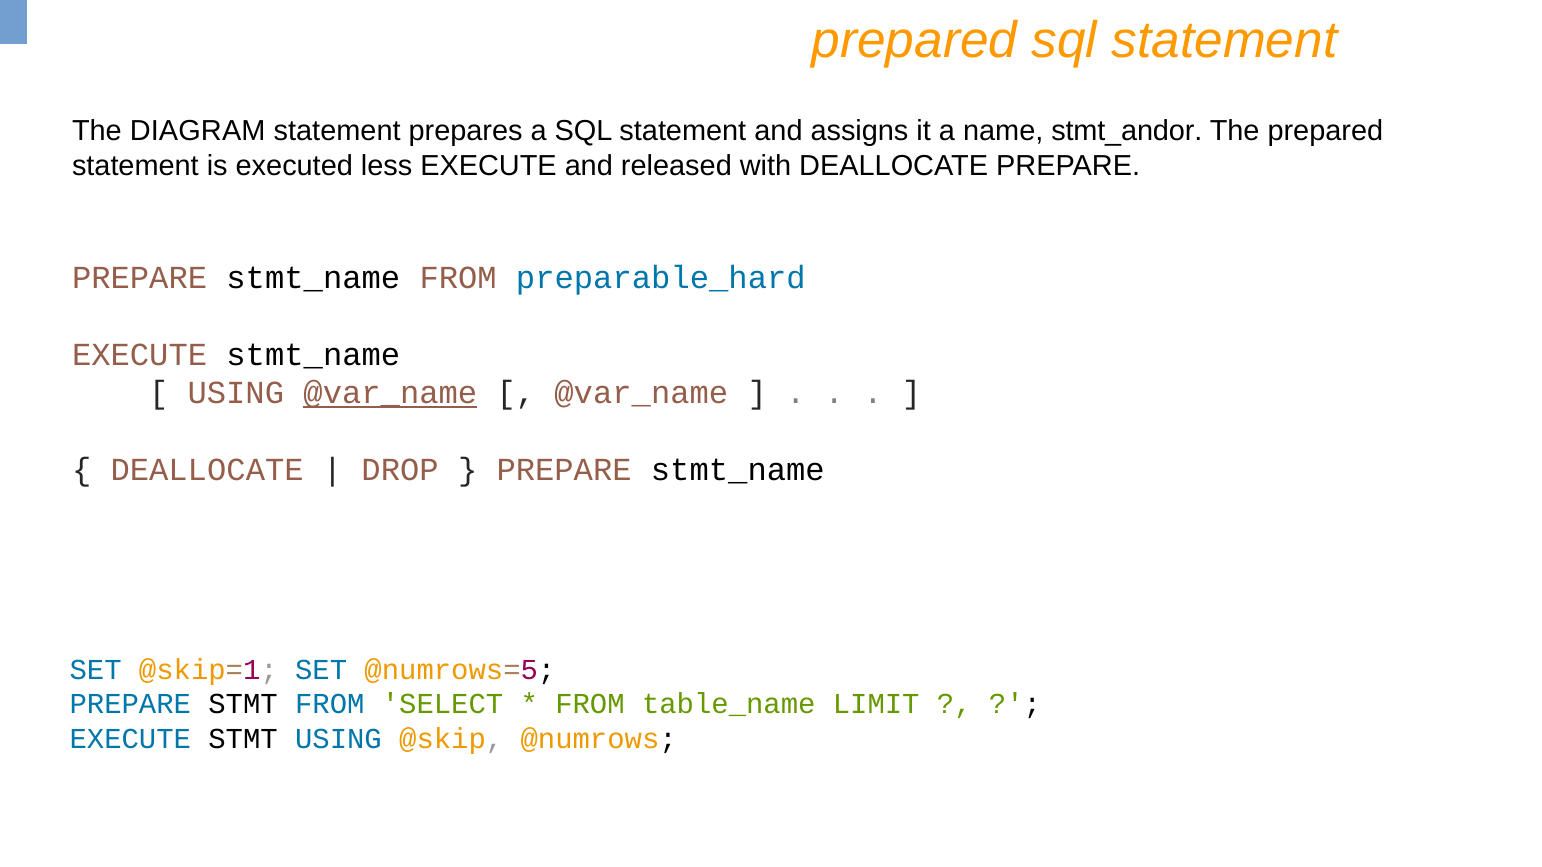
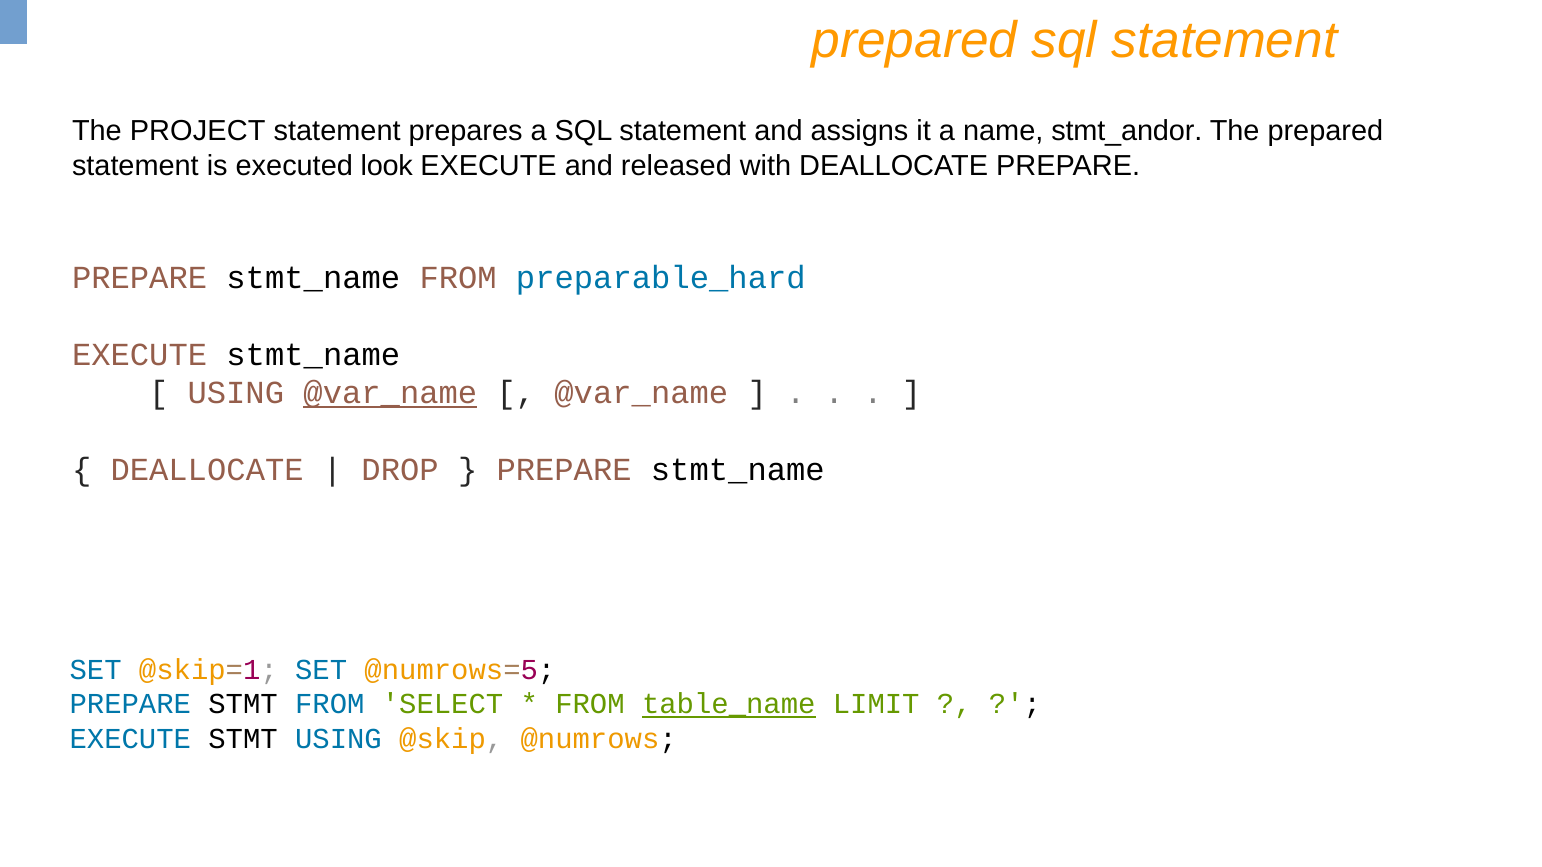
DIAGRAM: DIAGRAM -> PROJECT
less: less -> look
table_name underline: none -> present
